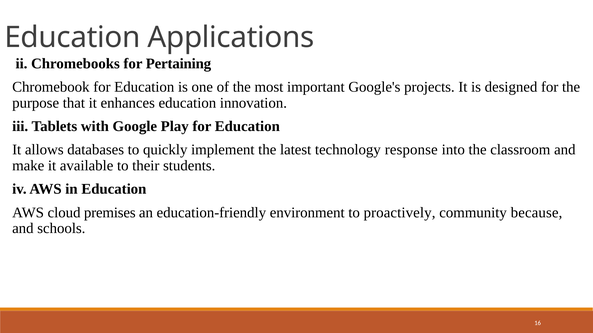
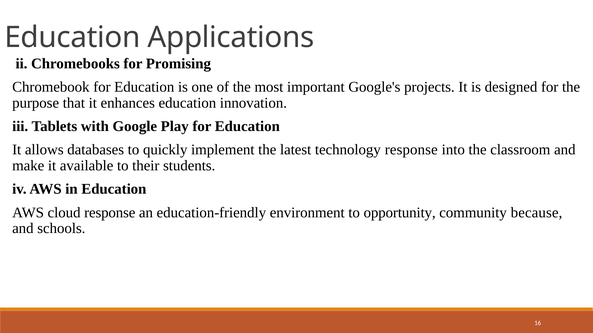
Pertaining: Pertaining -> Promising
cloud premises: premises -> response
proactively: proactively -> opportunity
